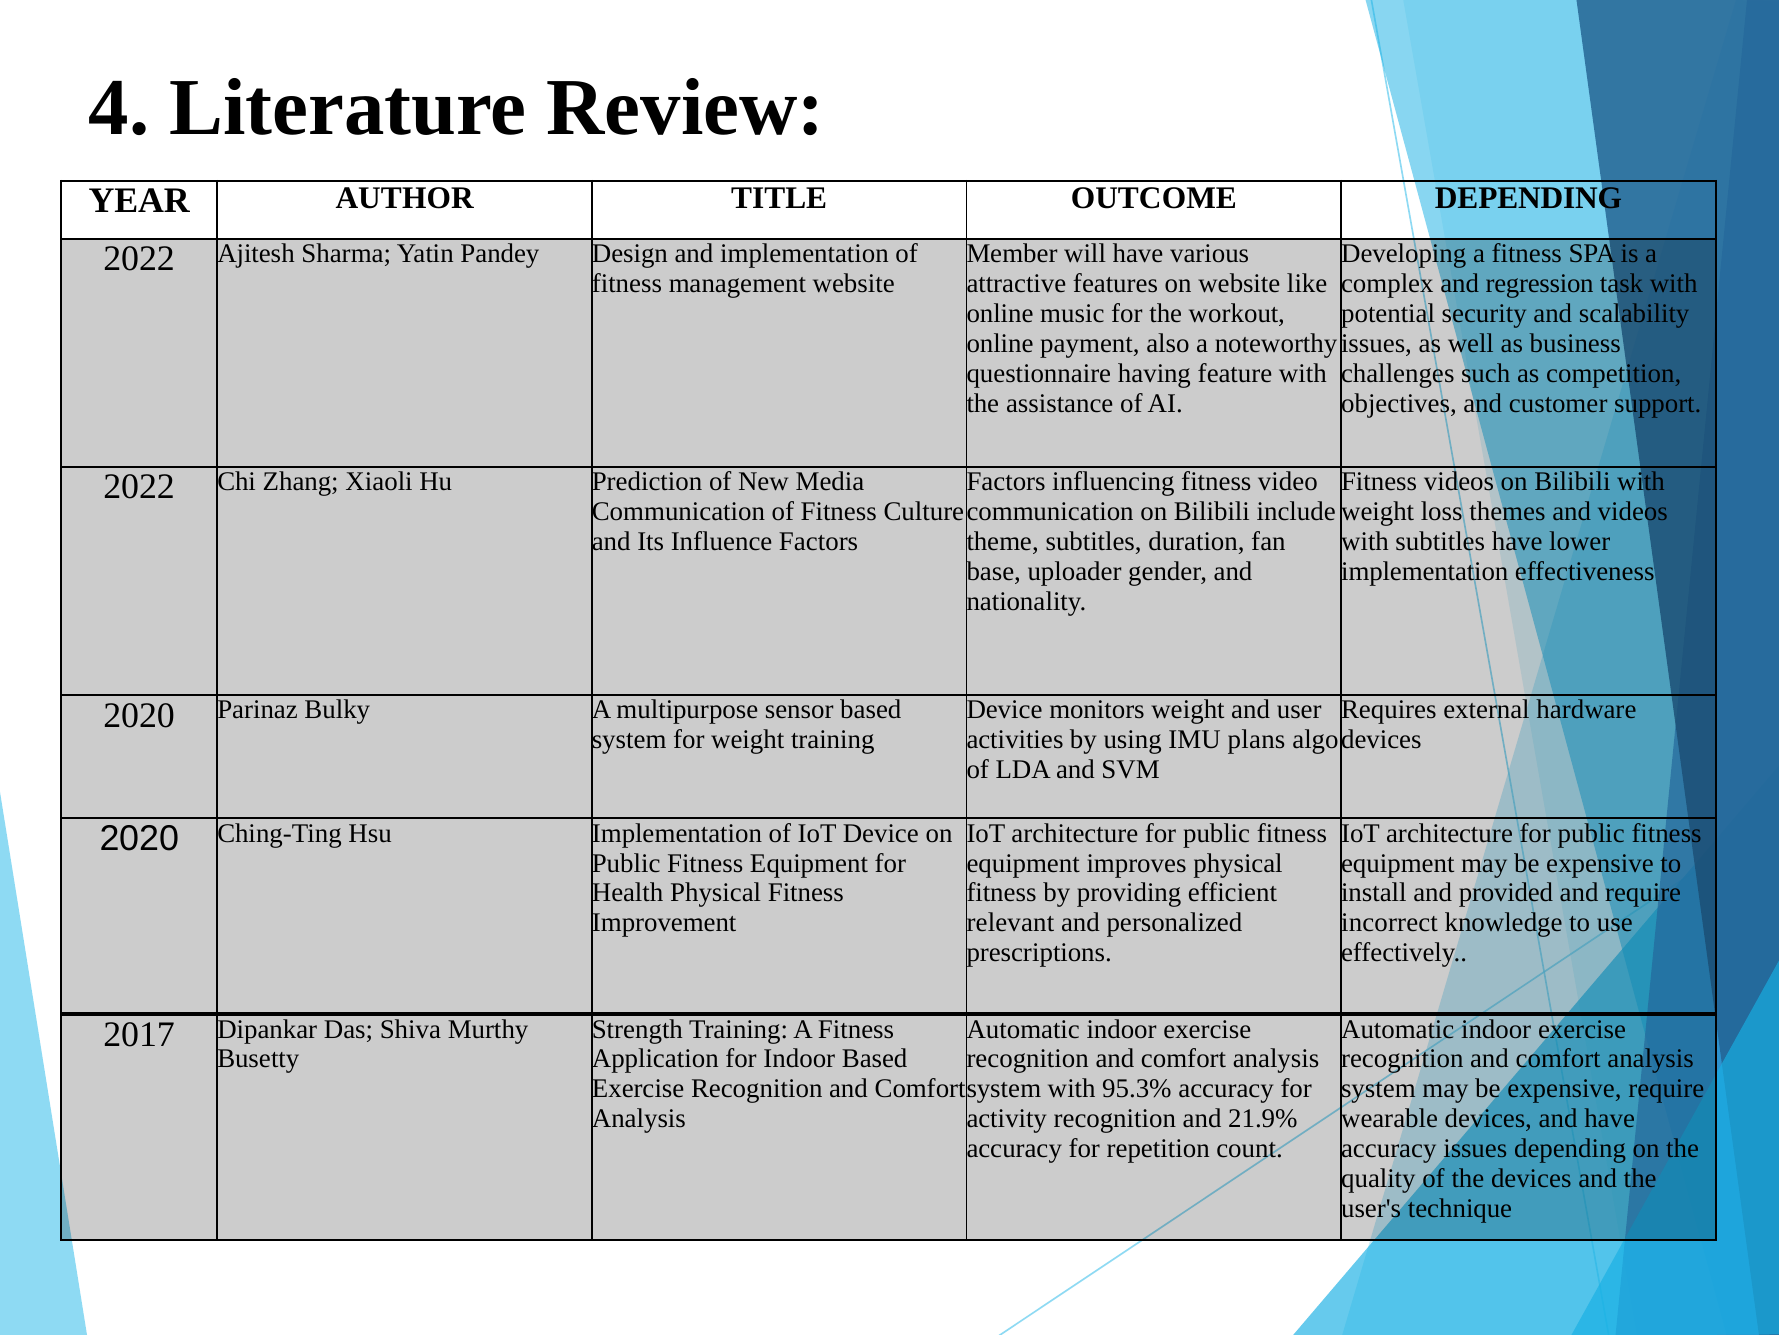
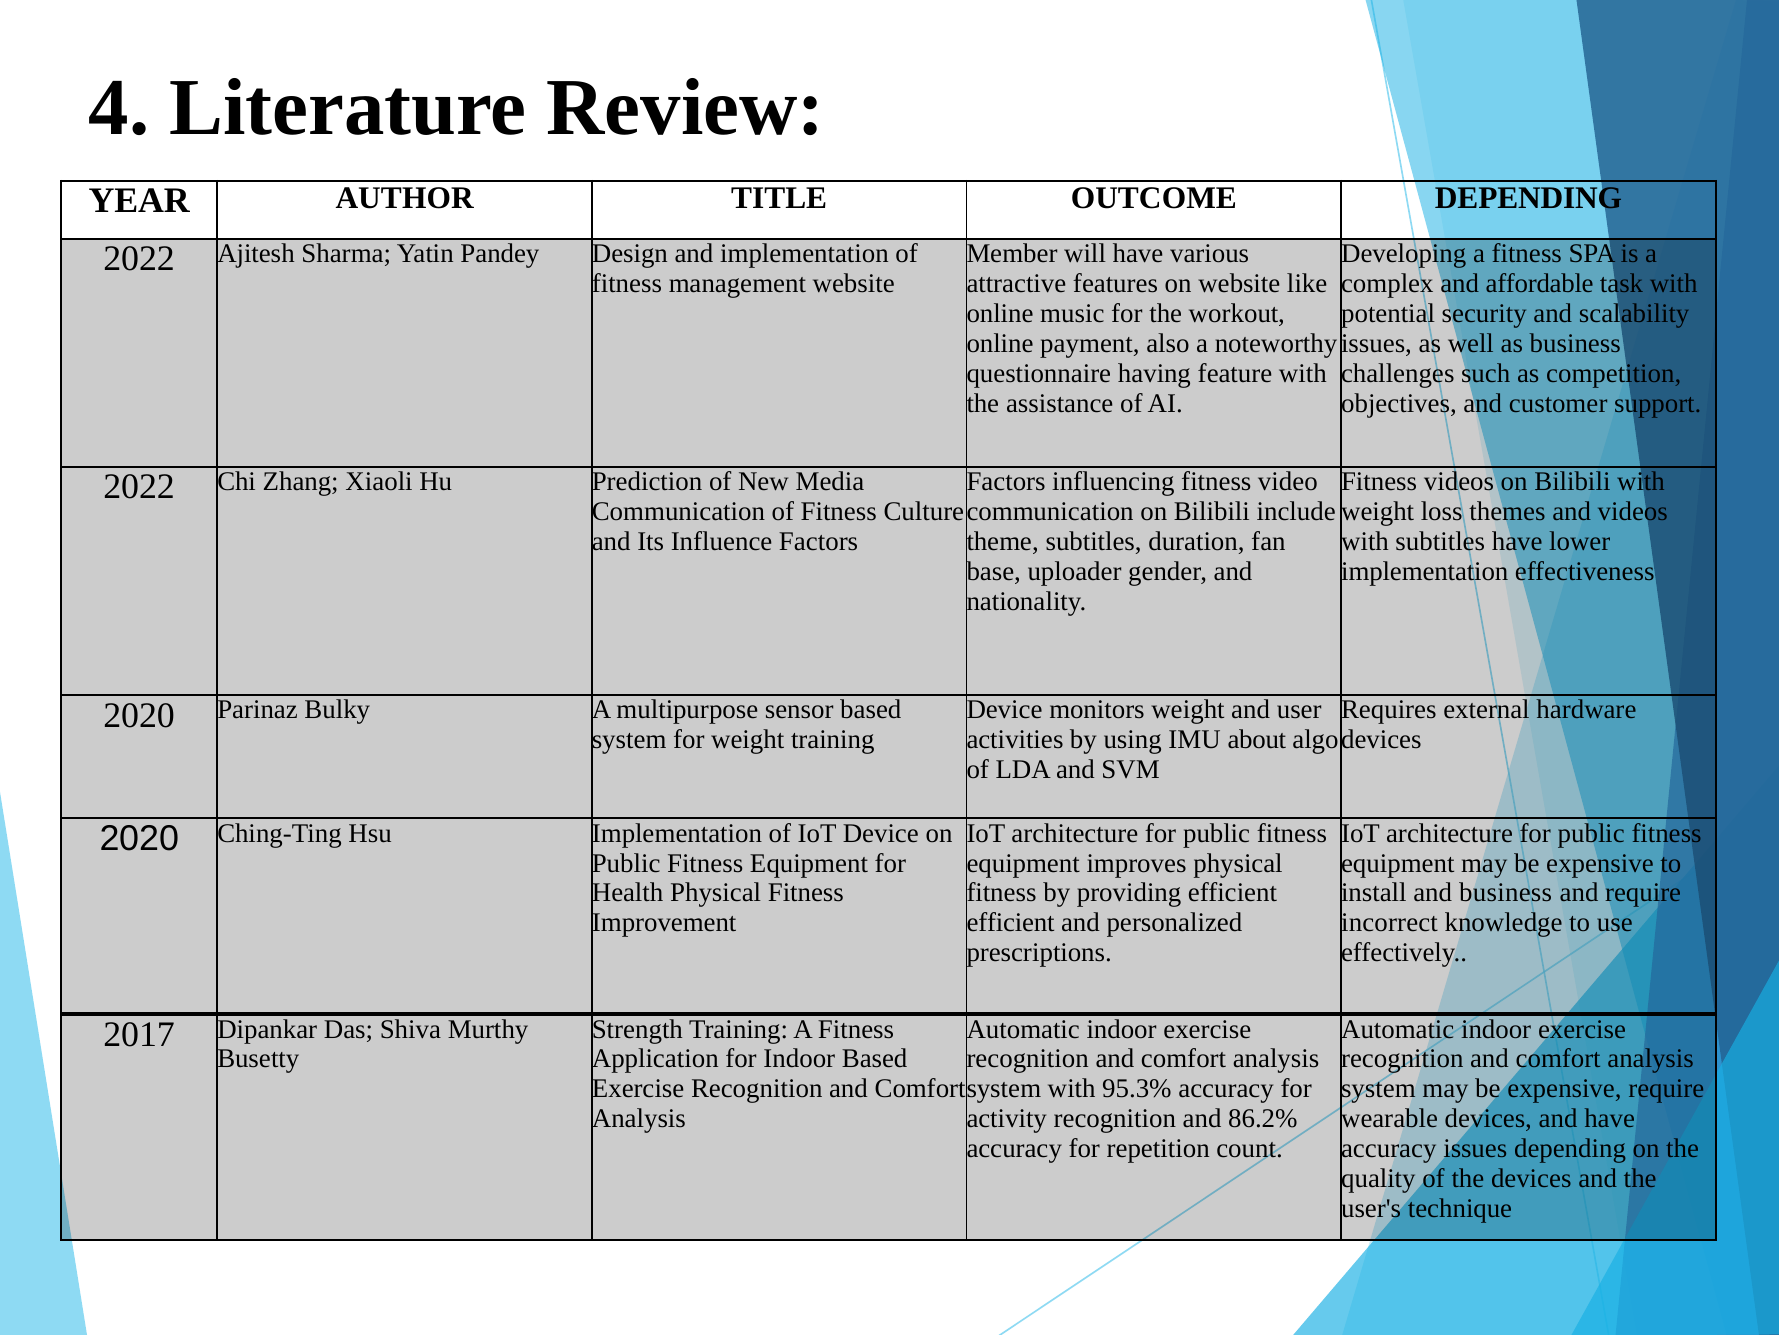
regression: regression -> affordable
plans: plans -> about
and provided: provided -> business
relevant at (1010, 923): relevant -> efficient
21.9%: 21.9% -> 86.2%
